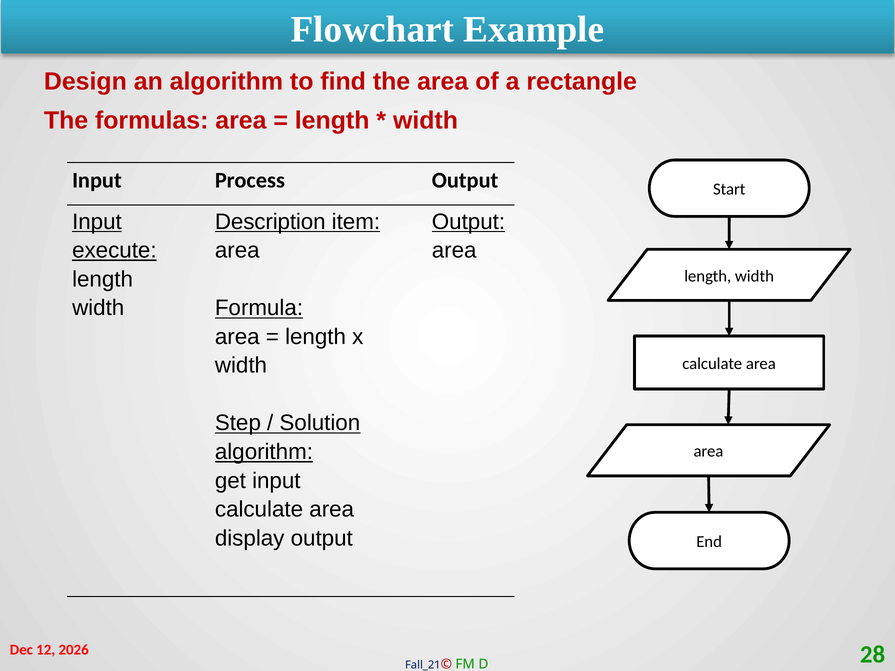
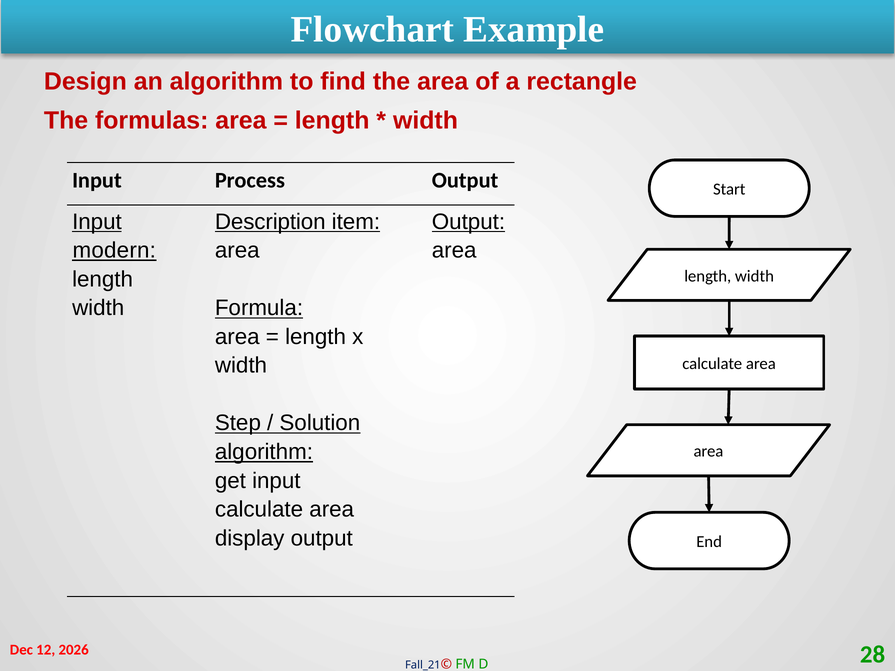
execute: execute -> modern
